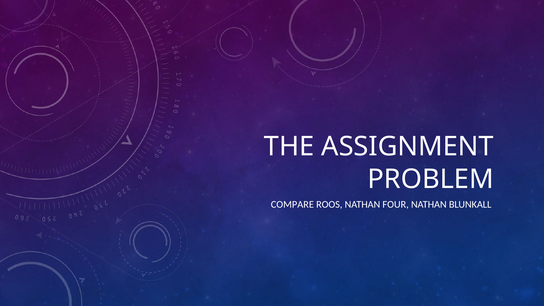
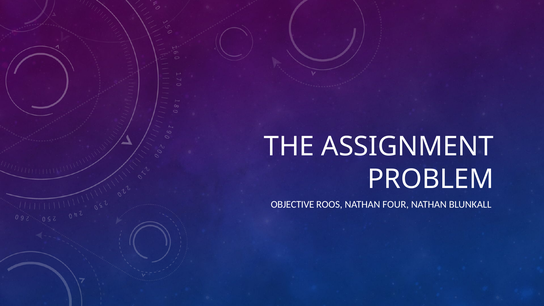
COMPARE: COMPARE -> OBJECTIVE
